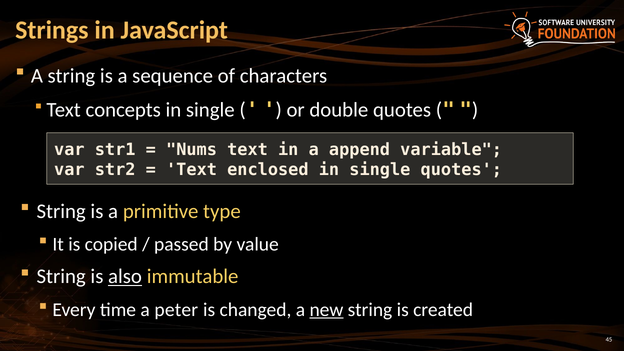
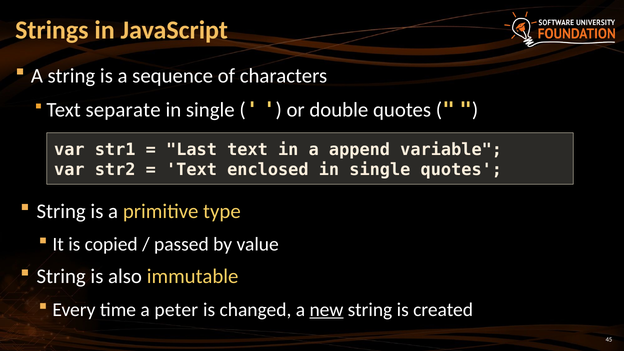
concepts: concepts -> separate
Nums: Nums -> Last
also underline: present -> none
